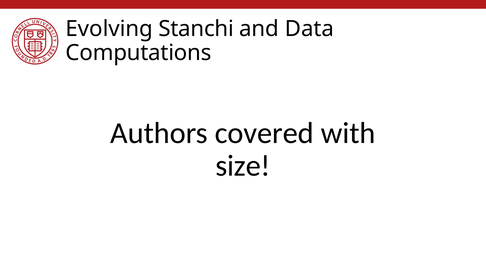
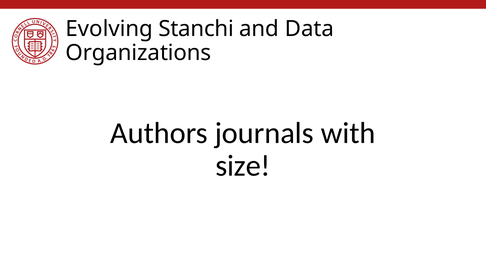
Computations: Computations -> Organizations
covered: covered -> journals
